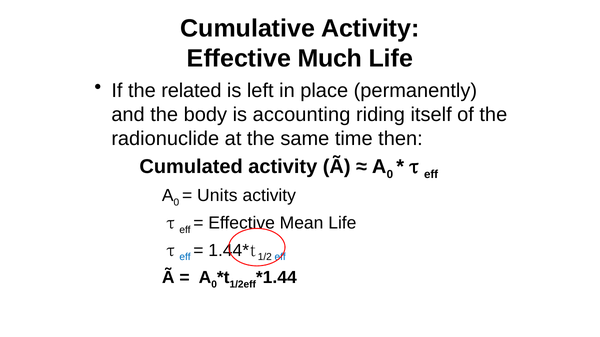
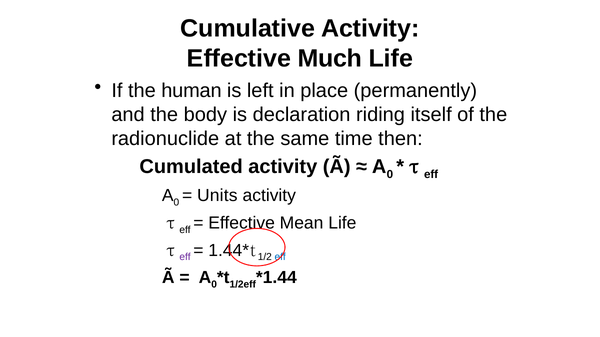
related: related -> human
accounting: accounting -> declaration
eff at (185, 257) colour: blue -> purple
